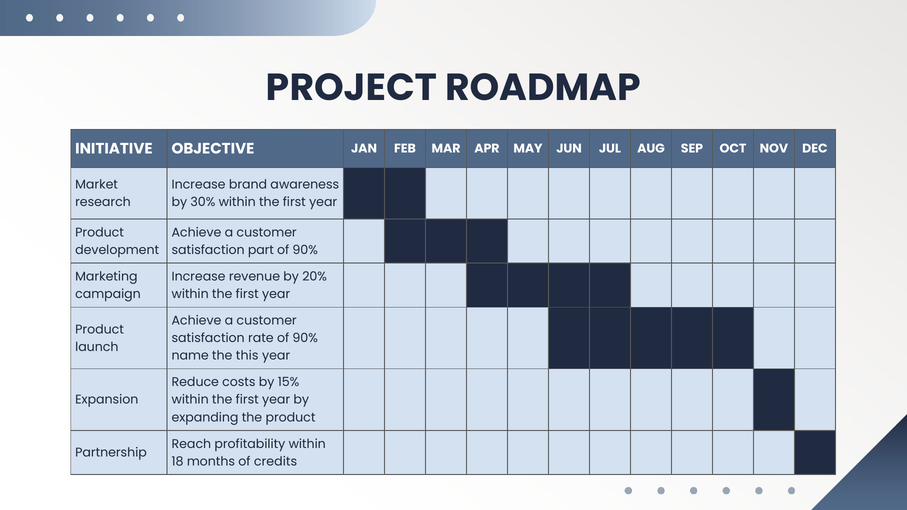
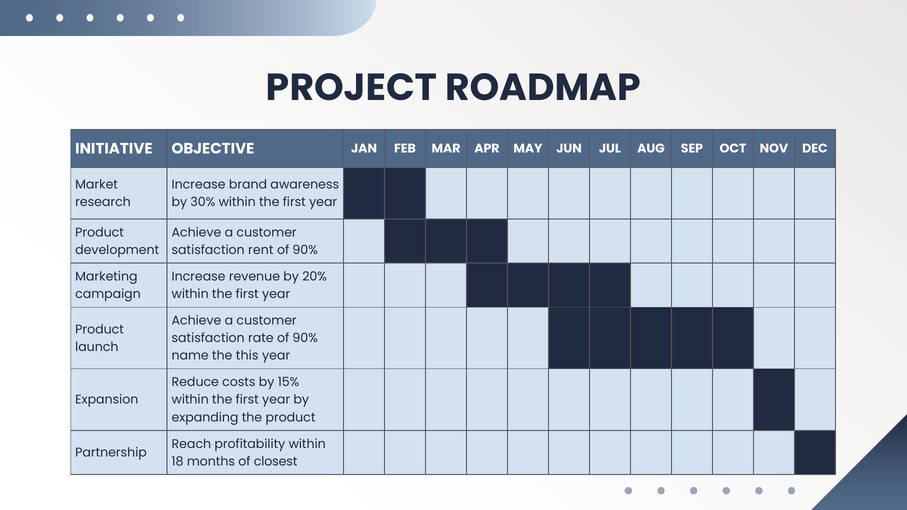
part: part -> rent
credits: credits -> closest
